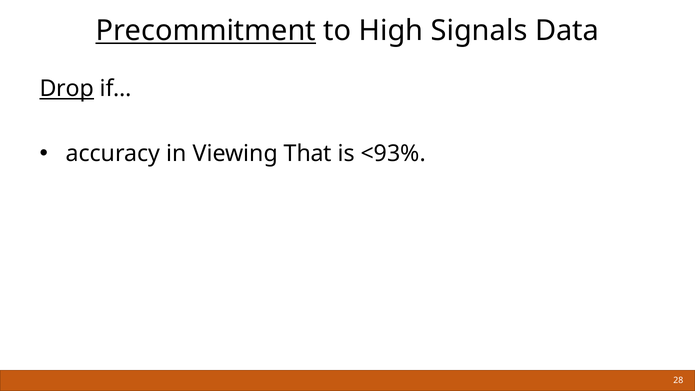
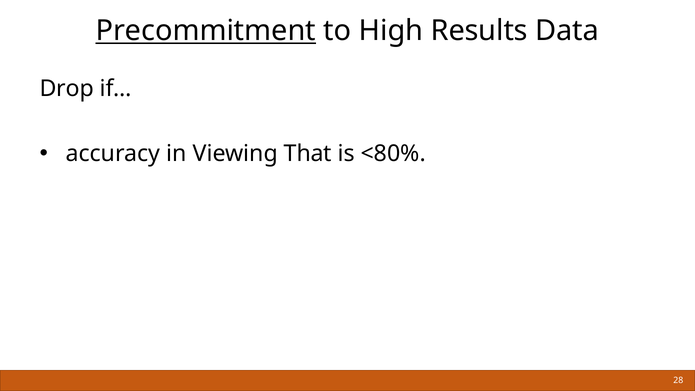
Signals: Signals -> Results
Drop underline: present -> none
<93%: <93% -> <80%
